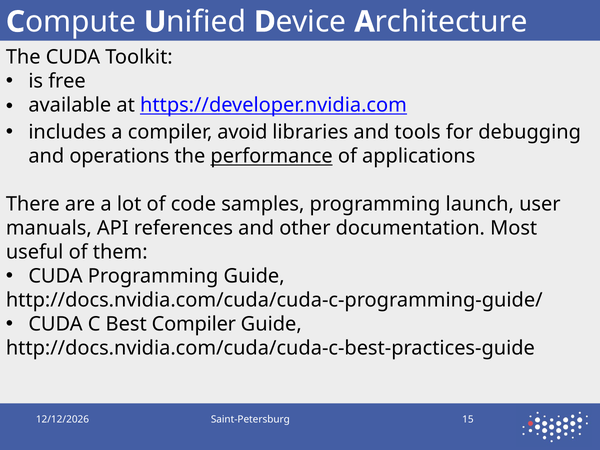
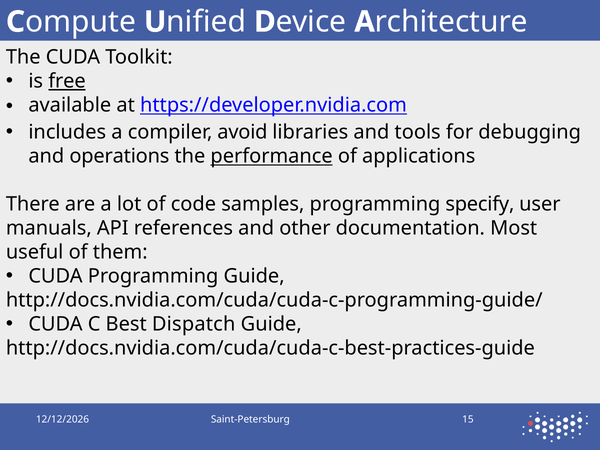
free underline: none -> present
launch: launch -> specify
Best Compiler: Compiler -> Dispatch
